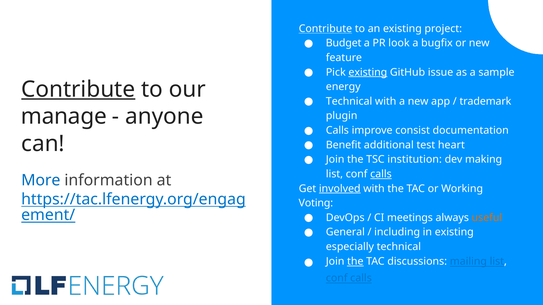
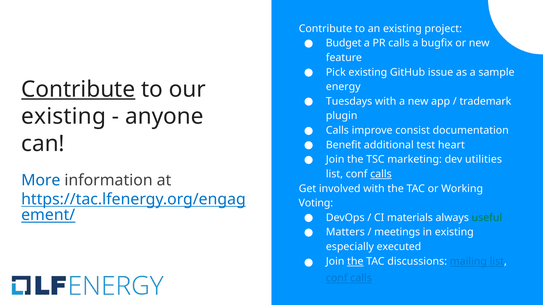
Contribute at (325, 29) underline: present -> none
PR look: look -> calls
existing at (368, 72) underline: present -> none
Technical at (349, 101): Technical -> Tuesdays
manage at (64, 117): manage -> existing
institution: institution -> marketing
making: making -> utilities
involved underline: present -> none
meetings: meetings -> materials
useful colour: orange -> green
General: General -> Matters
including: including -> meetings
especially technical: technical -> executed
